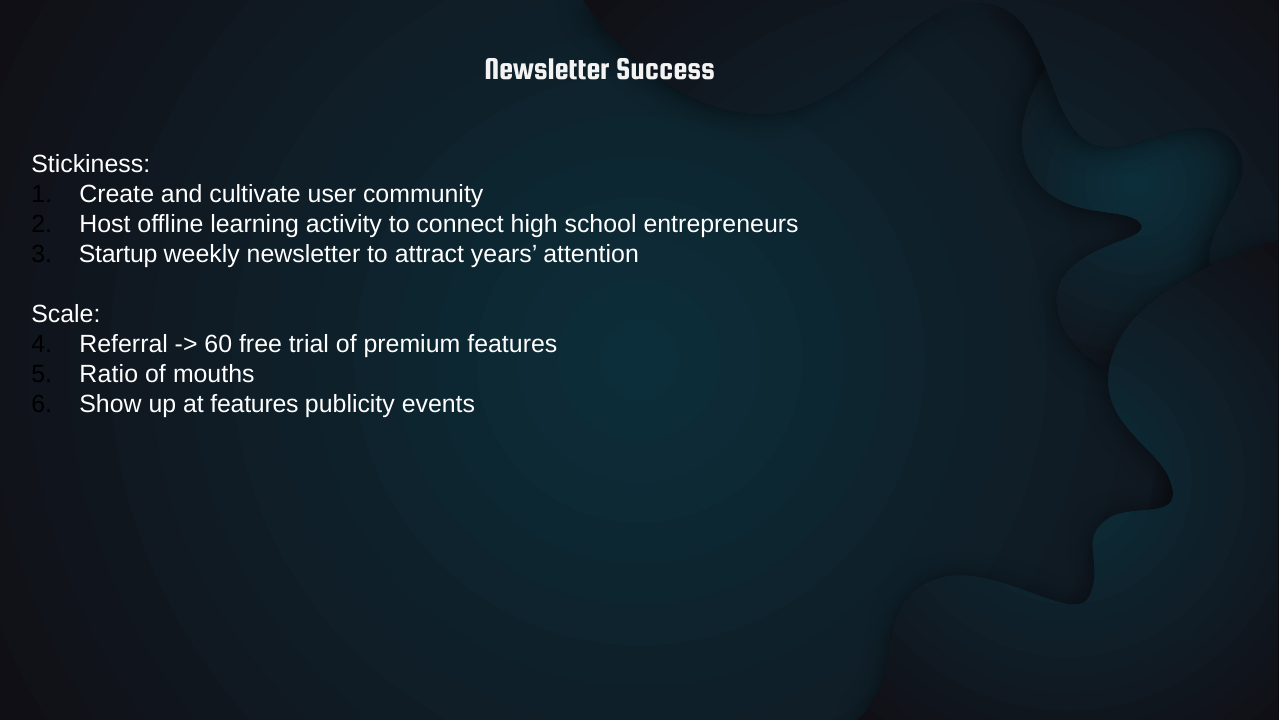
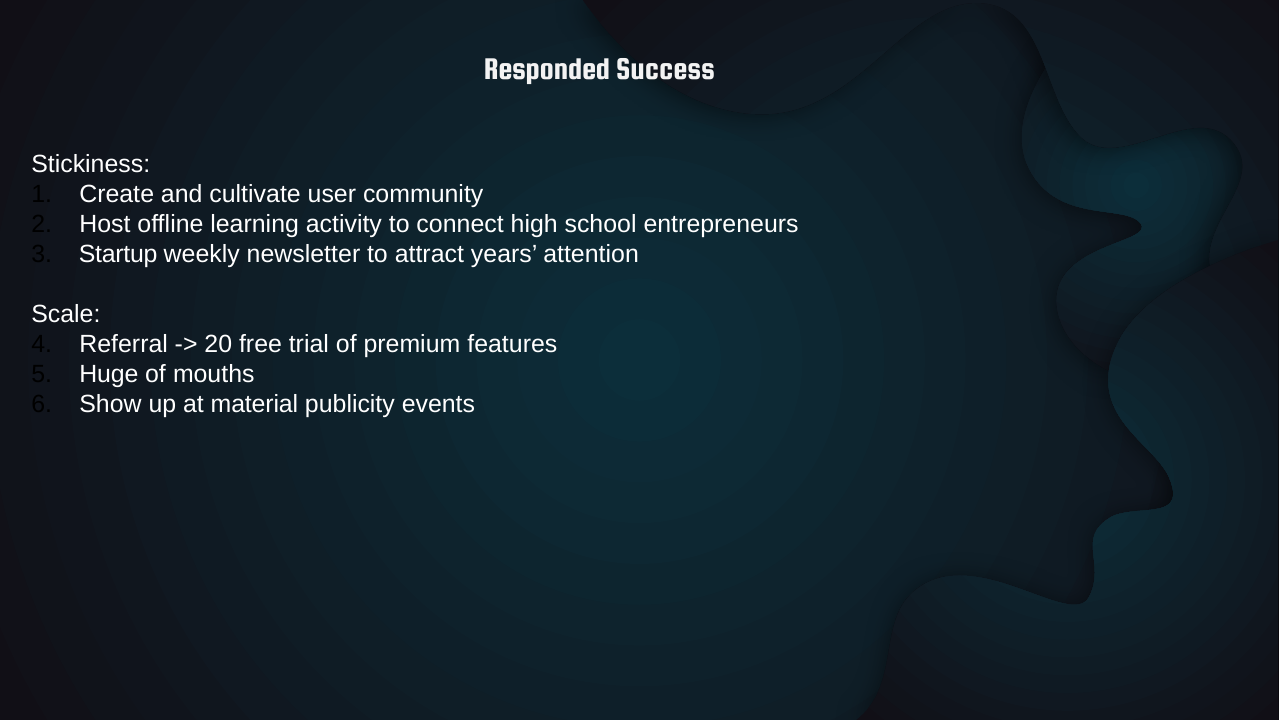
Newsletter at (547, 69): Newsletter -> Responded
60: 60 -> 20
Ratio: Ratio -> Huge
at features: features -> material
